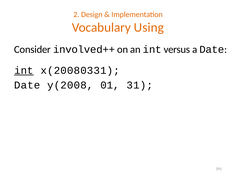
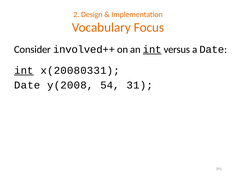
Using: Using -> Focus
int at (152, 50) underline: none -> present
01: 01 -> 54
